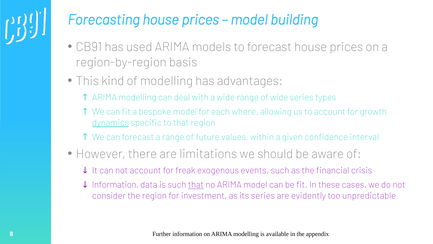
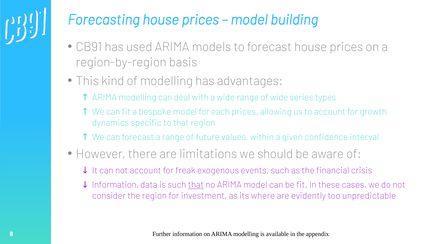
each where: where -> prices
dynamics underline: present -> none
its series: series -> where
